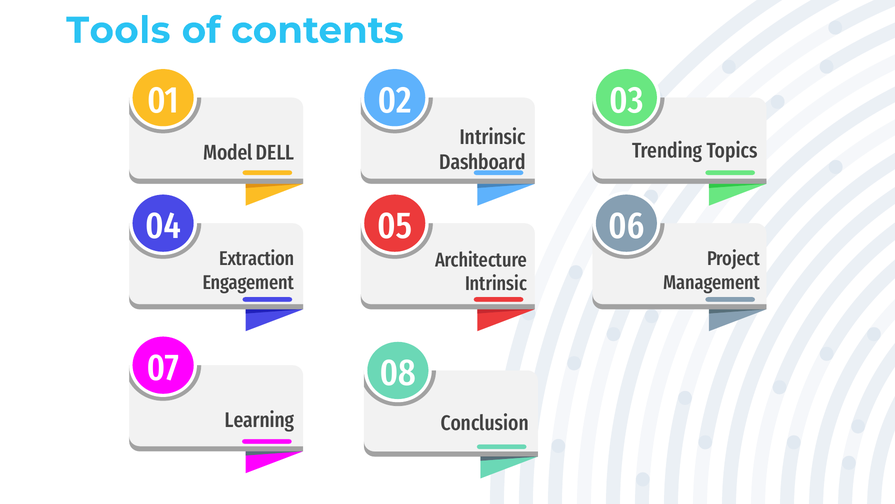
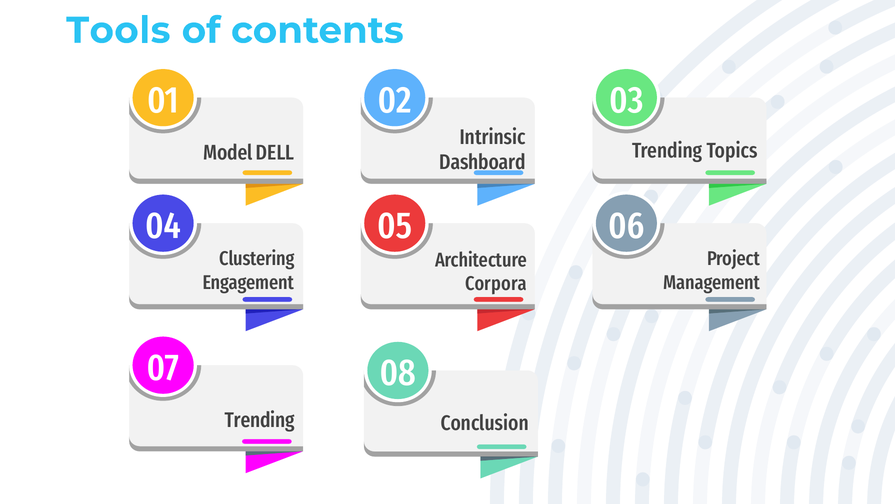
Extraction: Extraction -> Clustering
Intrinsic at (496, 284): Intrinsic -> Corpora
Learning at (260, 420): Learning -> Trending
